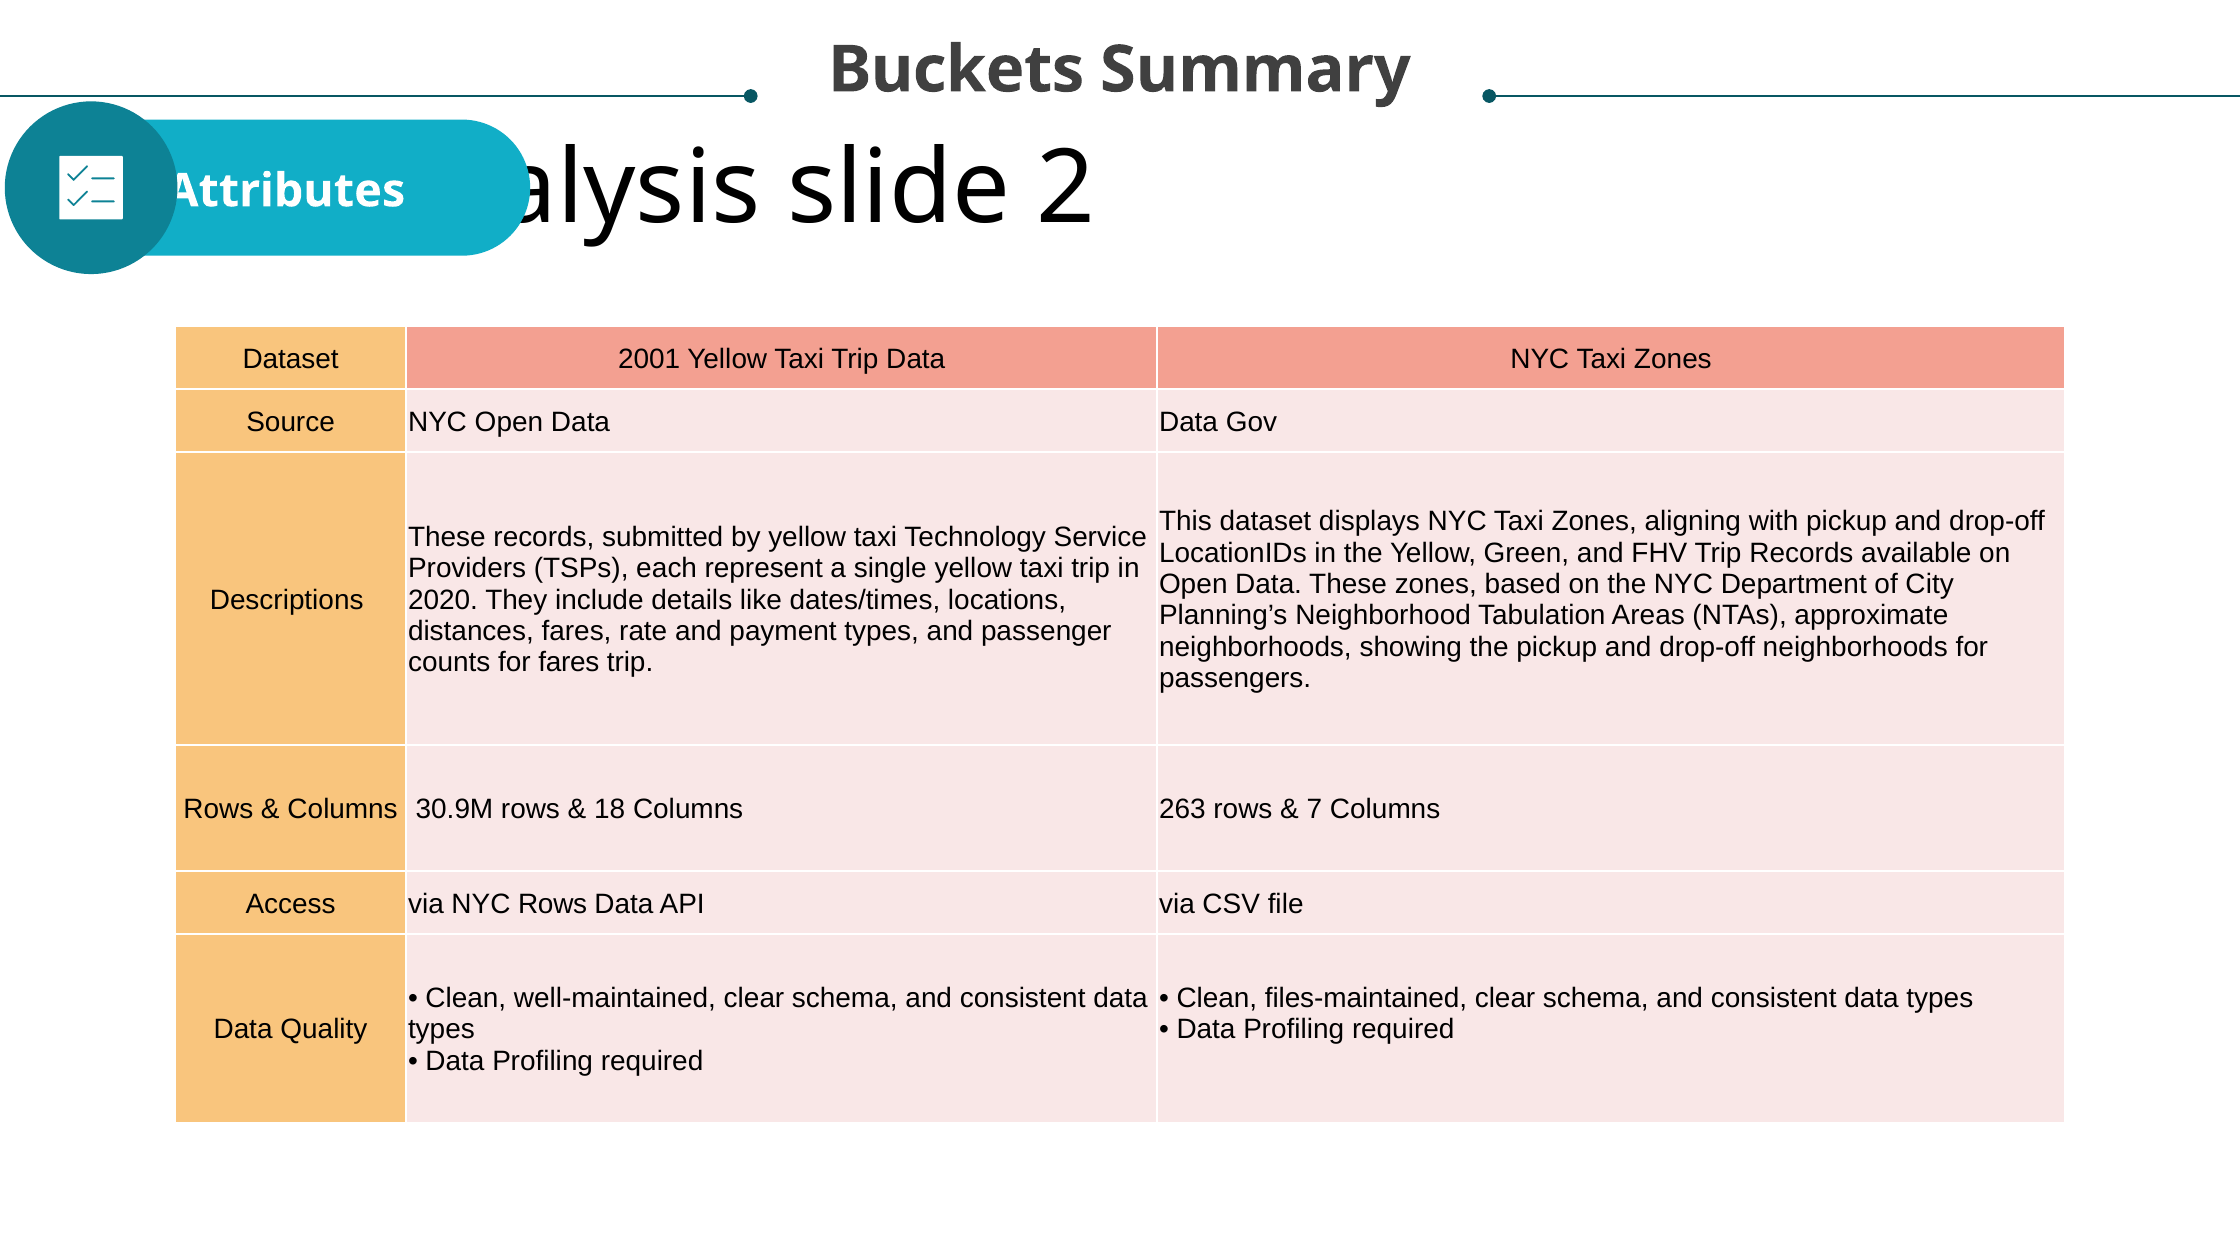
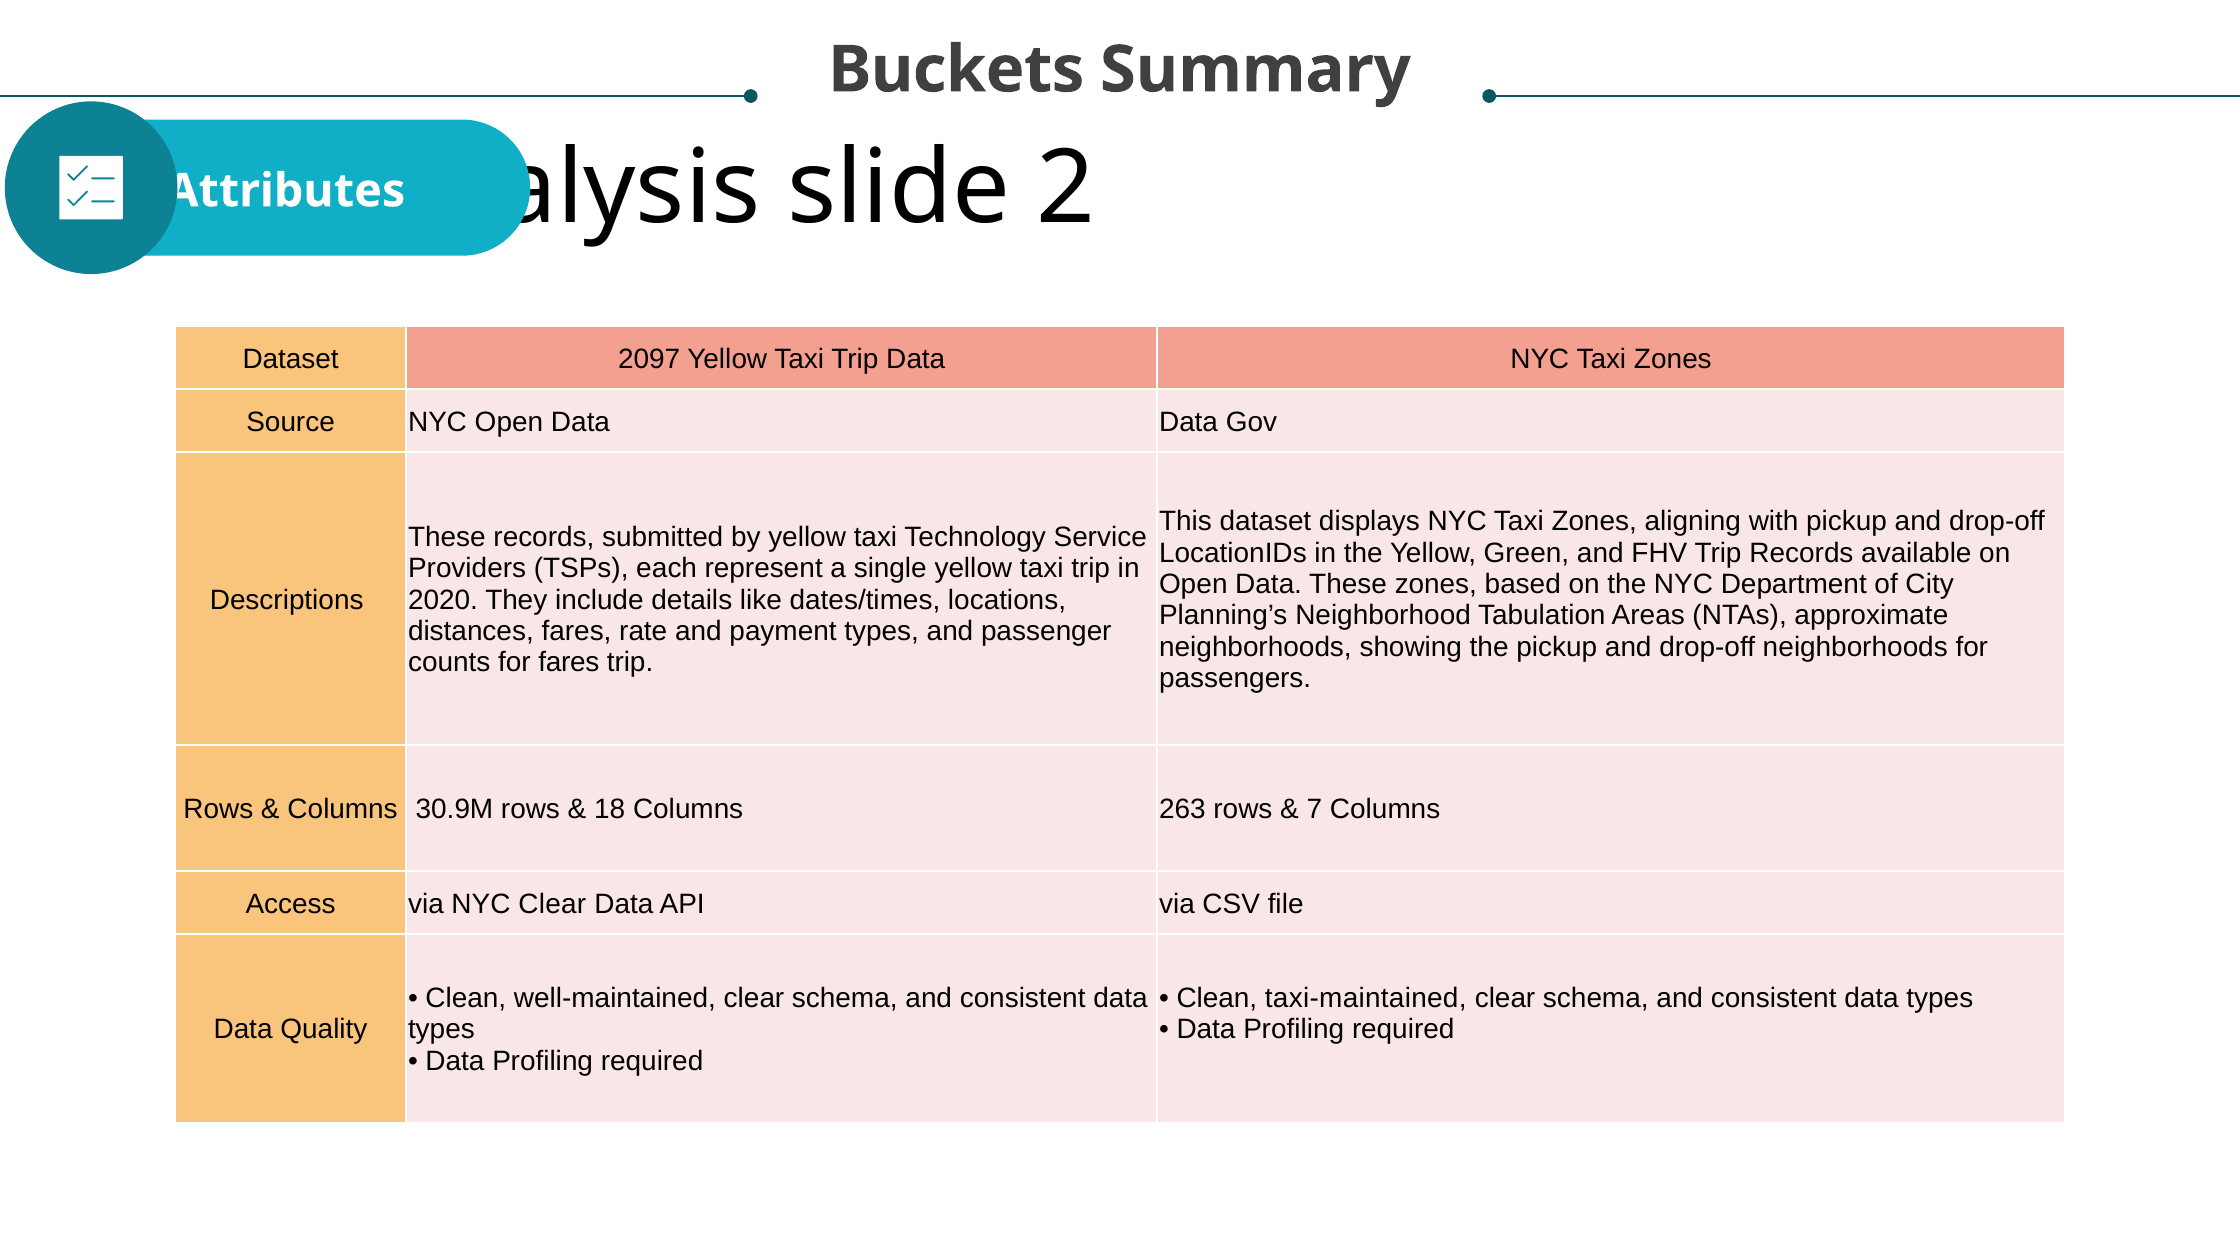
2001: 2001 -> 2097
NYC Rows: Rows -> Clear
files-maintained: files-maintained -> taxi-maintained
